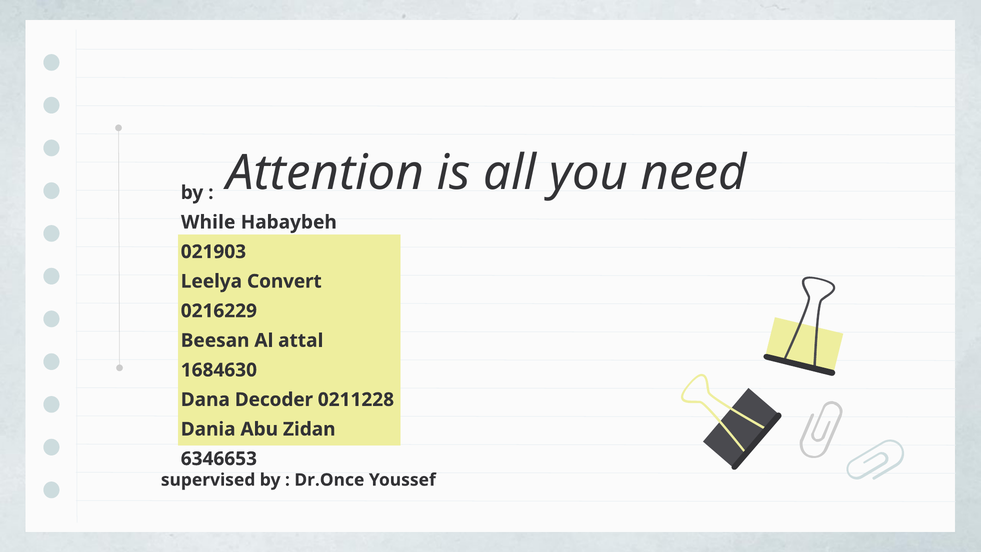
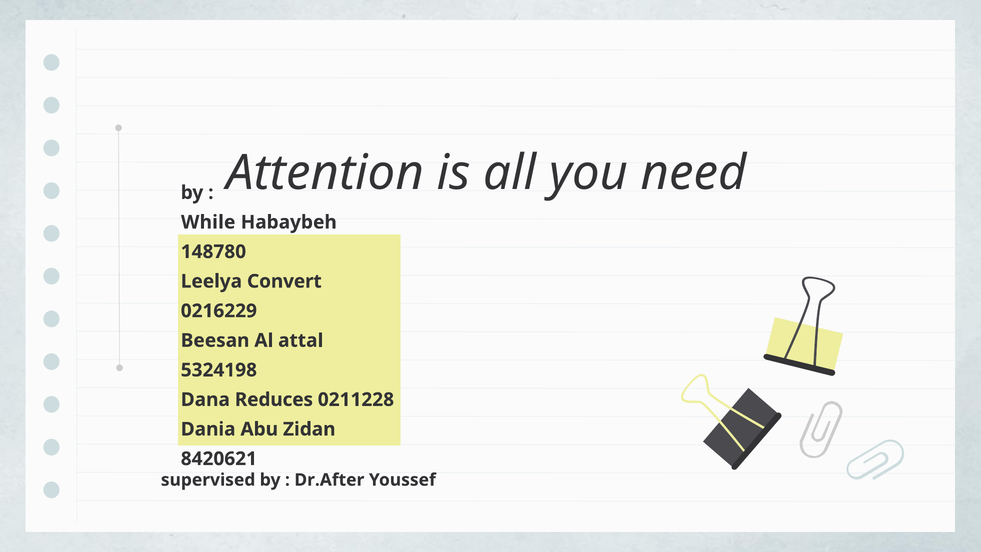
021903: 021903 -> 148780
1684630: 1684630 -> 5324198
Decoder: Decoder -> Reduces
6346653: 6346653 -> 8420621
Dr.Once: Dr.Once -> Dr.After
